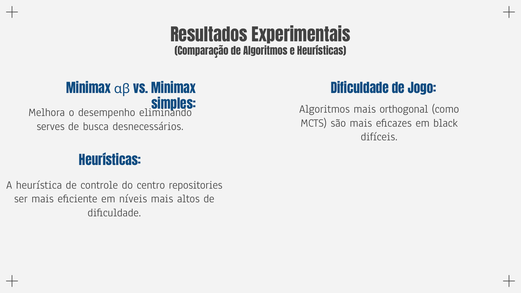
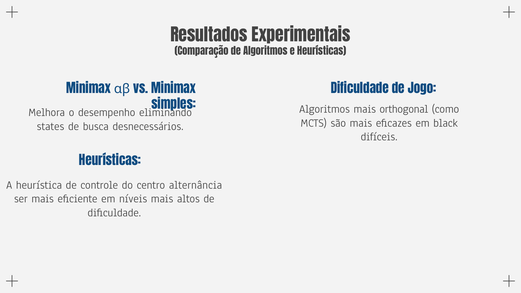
serves: serves -> states
repositories: repositories -> alternância
